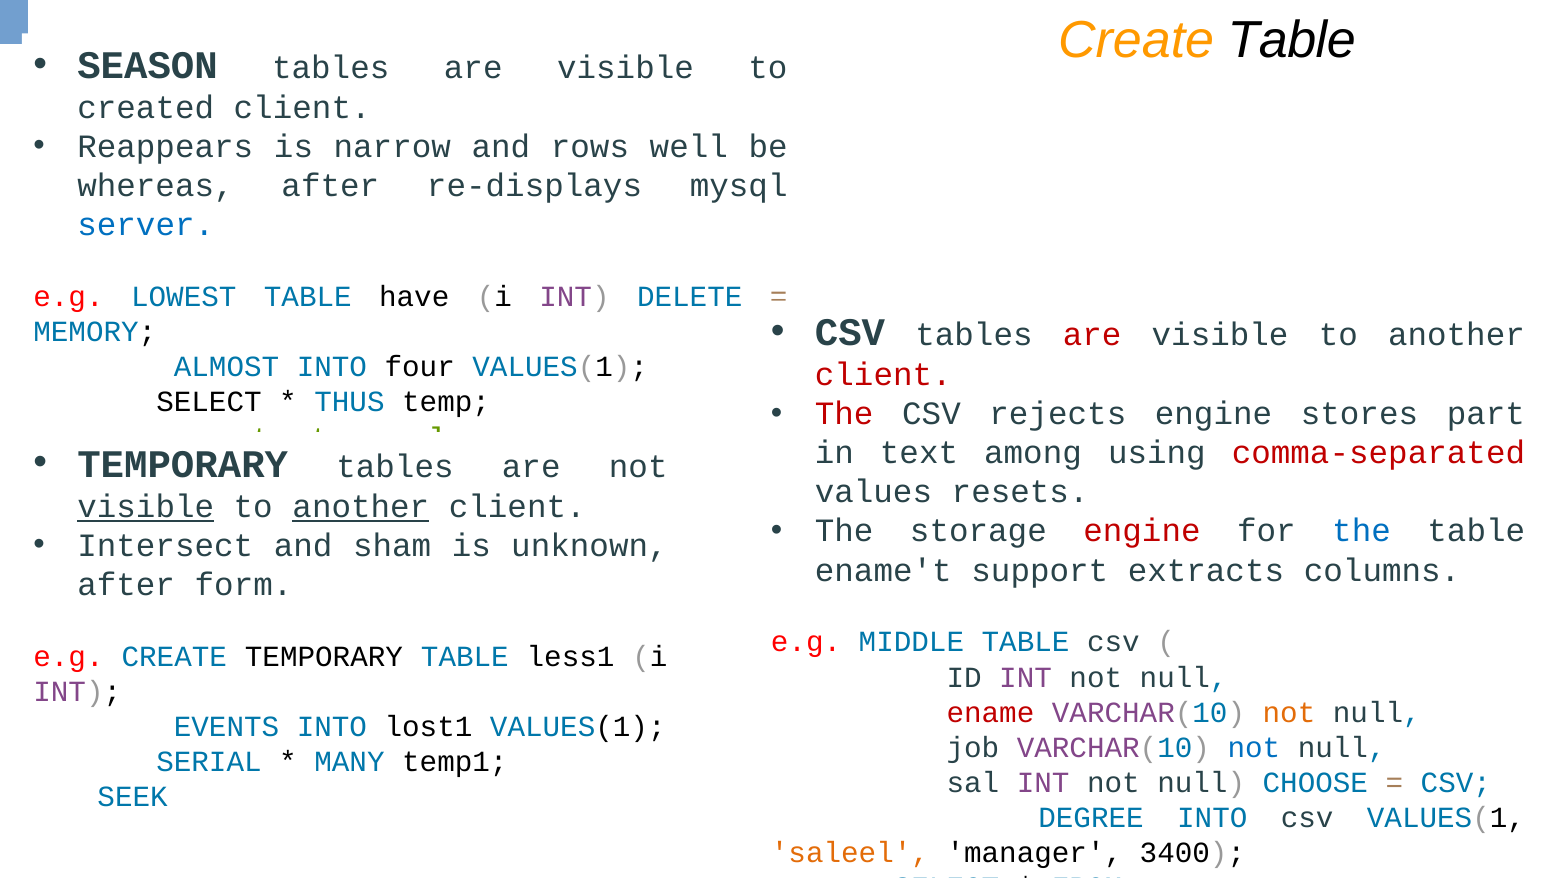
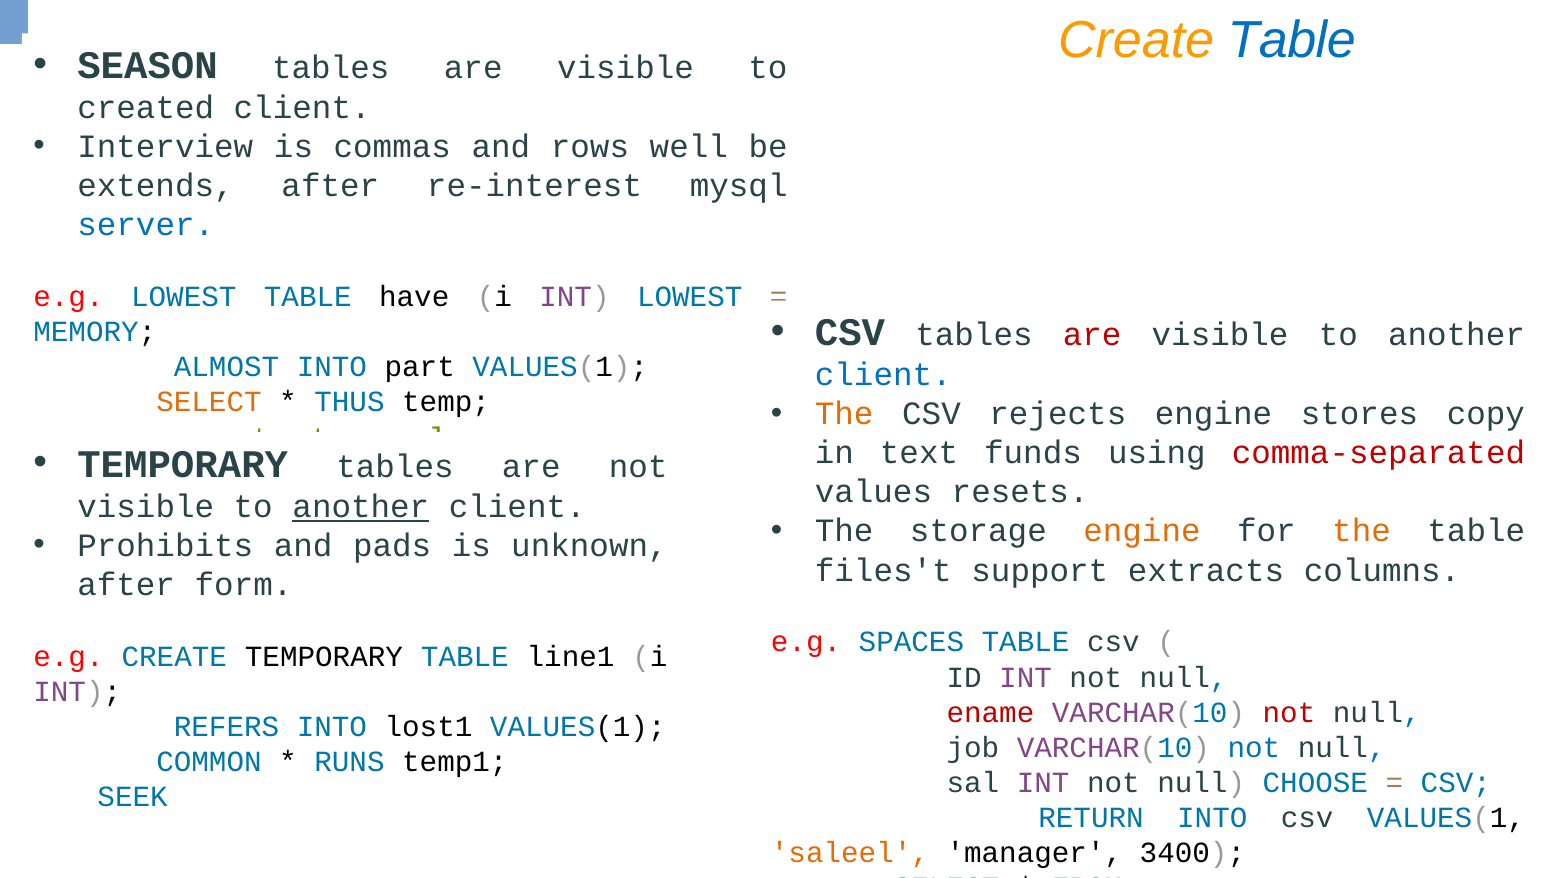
Table at (1292, 41) colour: black -> blue
Reappears: Reappears -> Interview
narrow: narrow -> commas
whereas: whereas -> extends
re-displays: re-displays -> re-interest
INT DELETE: DELETE -> LOWEST
four: four -> part
client at (883, 375) colour: red -> blue
SELECT at (209, 402) colour: black -> orange
The at (844, 414) colour: red -> orange
part: part -> copy
among: among -> funds
visible at (146, 507) underline: present -> none
engine at (1142, 531) colour: red -> orange
the at (1362, 531) colour: blue -> orange
Intersect: Intersect -> Prohibits
sham: sham -> pads
ename't: ename't -> files't
MIDDLE: MIDDLE -> SPACES
less1: less1 -> line1
not at (1289, 713) colour: orange -> red
EVENTS: EVENTS -> REFERS
SERIAL: SERIAL -> COMMON
MANY: MANY -> RUNS
DEGREE: DEGREE -> RETURN
